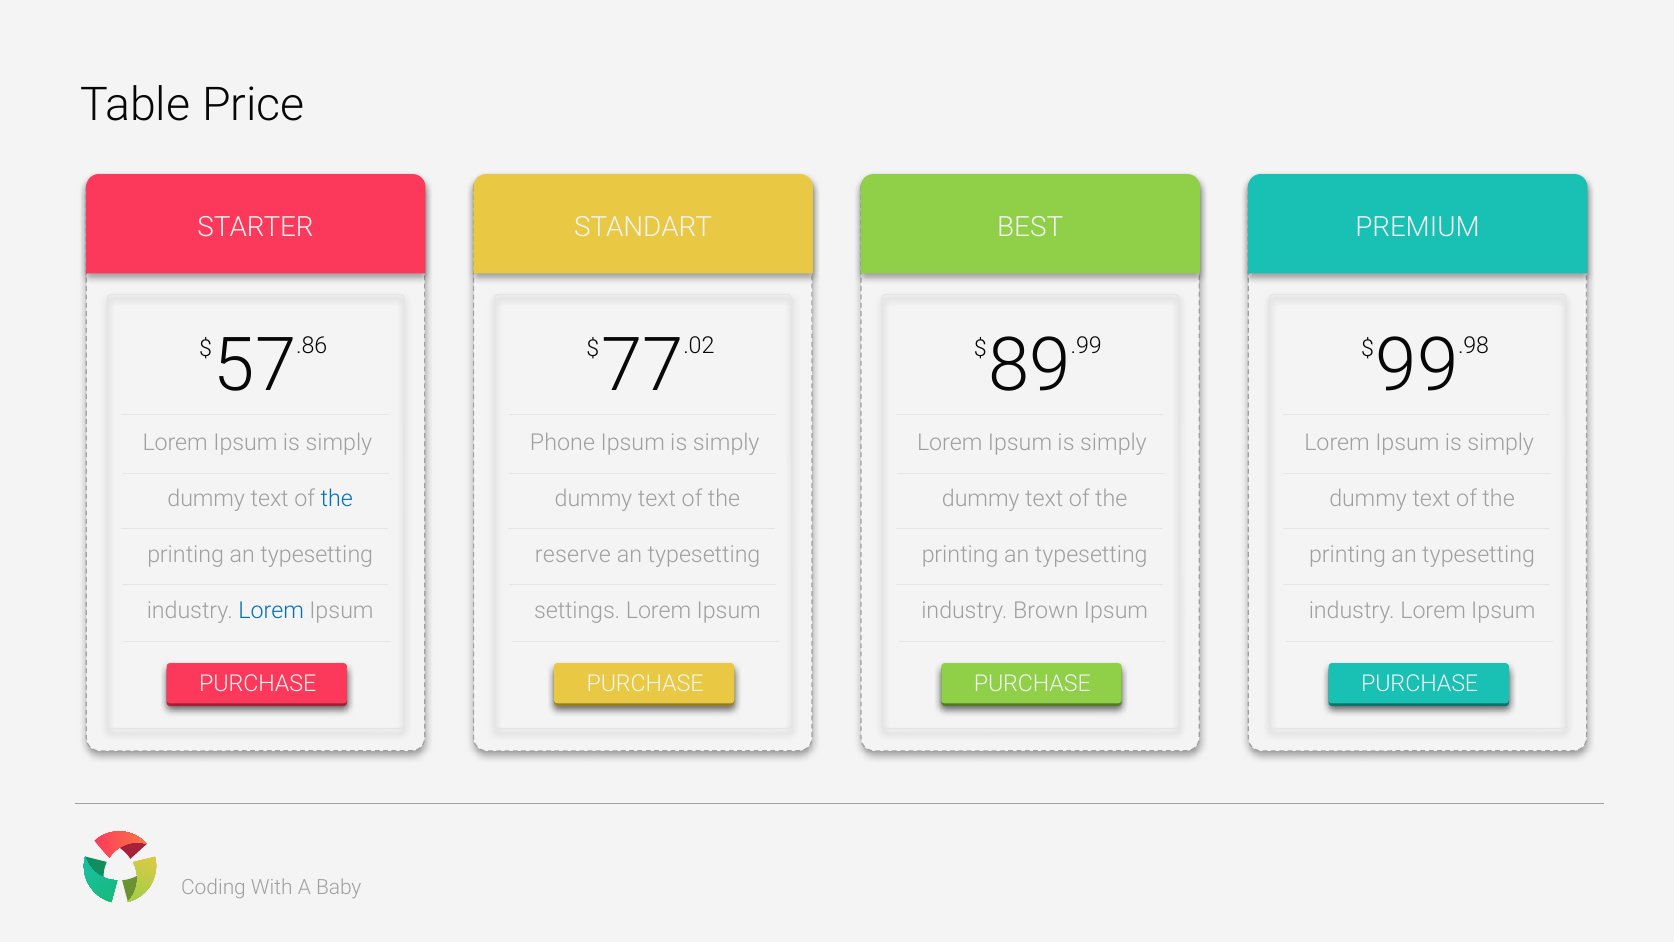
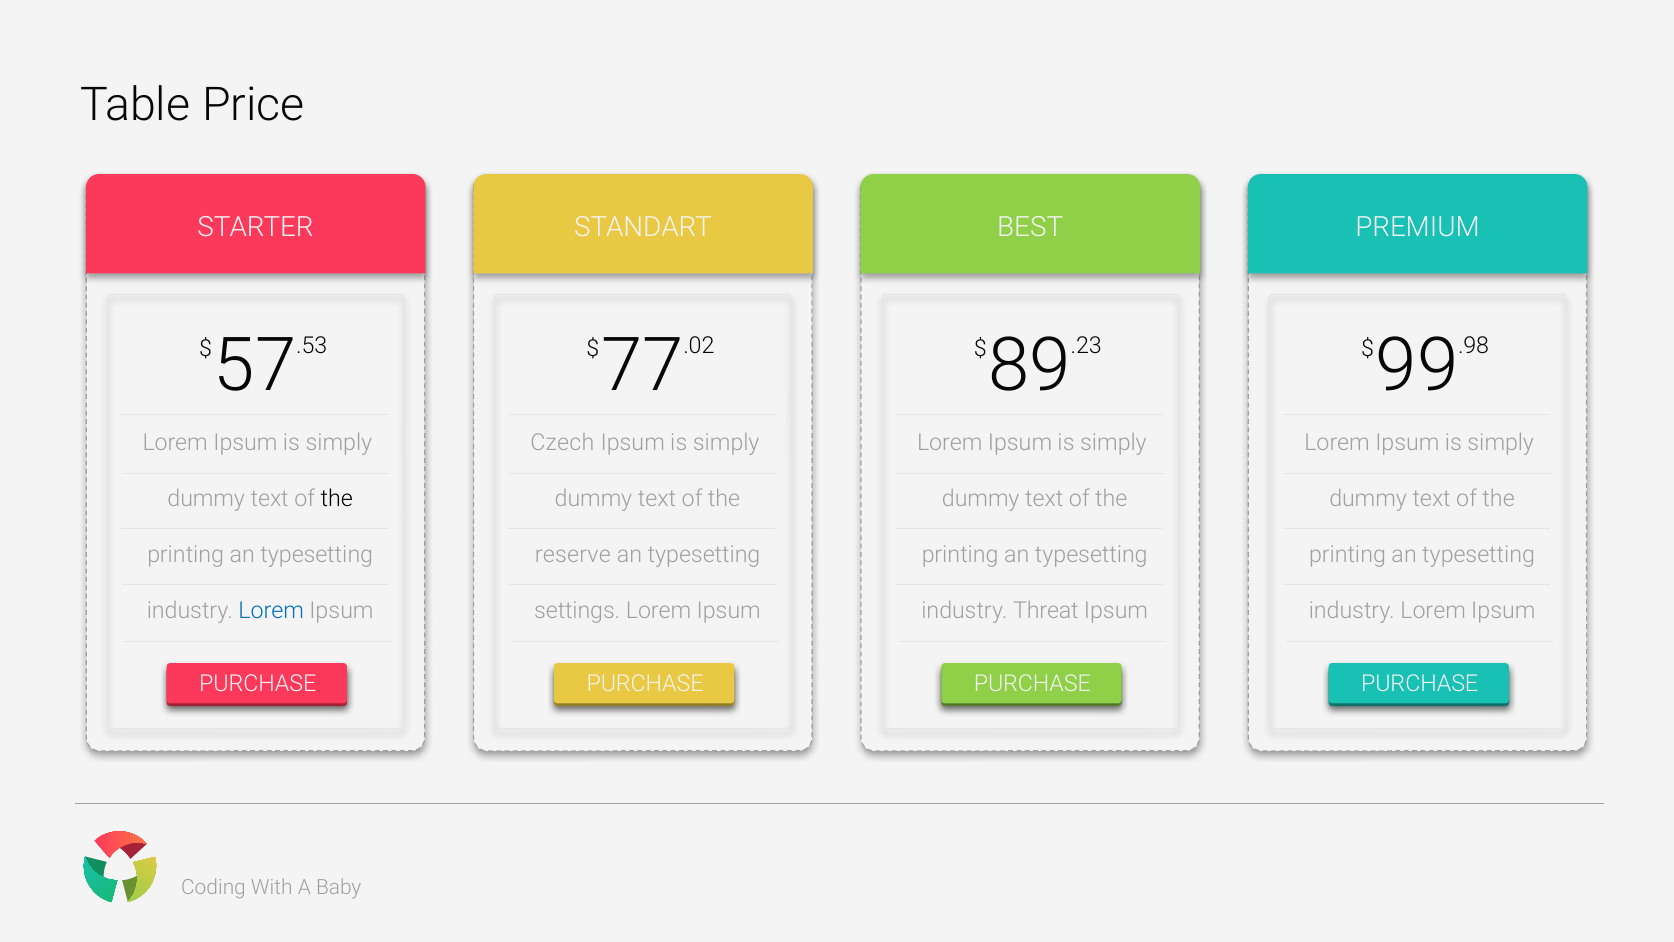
.86: .86 -> .53
.99: .99 -> .23
Phone: Phone -> Czech
the at (337, 498) colour: blue -> black
Brown: Brown -> Threat
